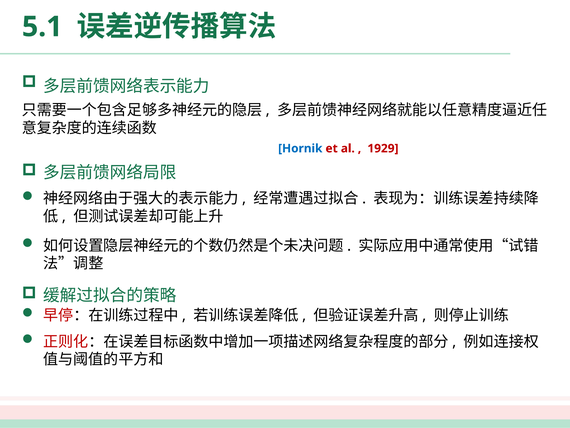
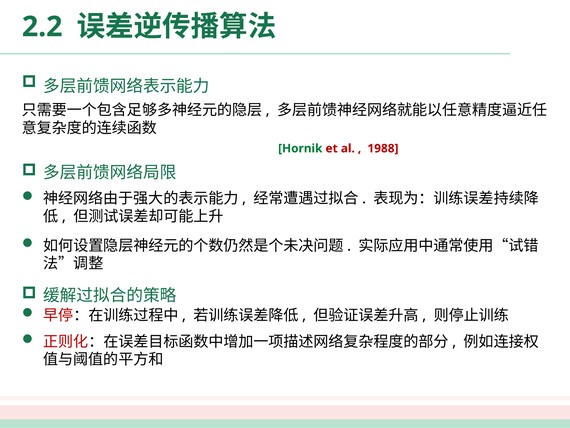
5.1: 5.1 -> 2.2
Hornik colour: blue -> green
1929: 1929 -> 1988
